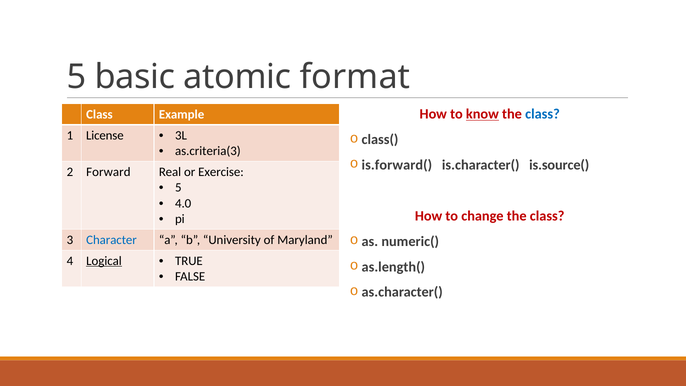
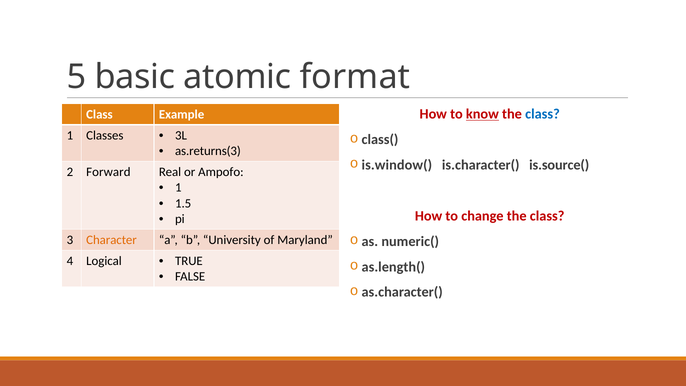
License: License -> Classes
as.criteria(3: as.criteria(3 -> as.returns(3
is.forward(: is.forward( -> is.window(
Exercise: Exercise -> Ampofo
5 at (178, 188): 5 -> 1
4.0: 4.0 -> 1.5
Character colour: blue -> orange
Logical underline: present -> none
